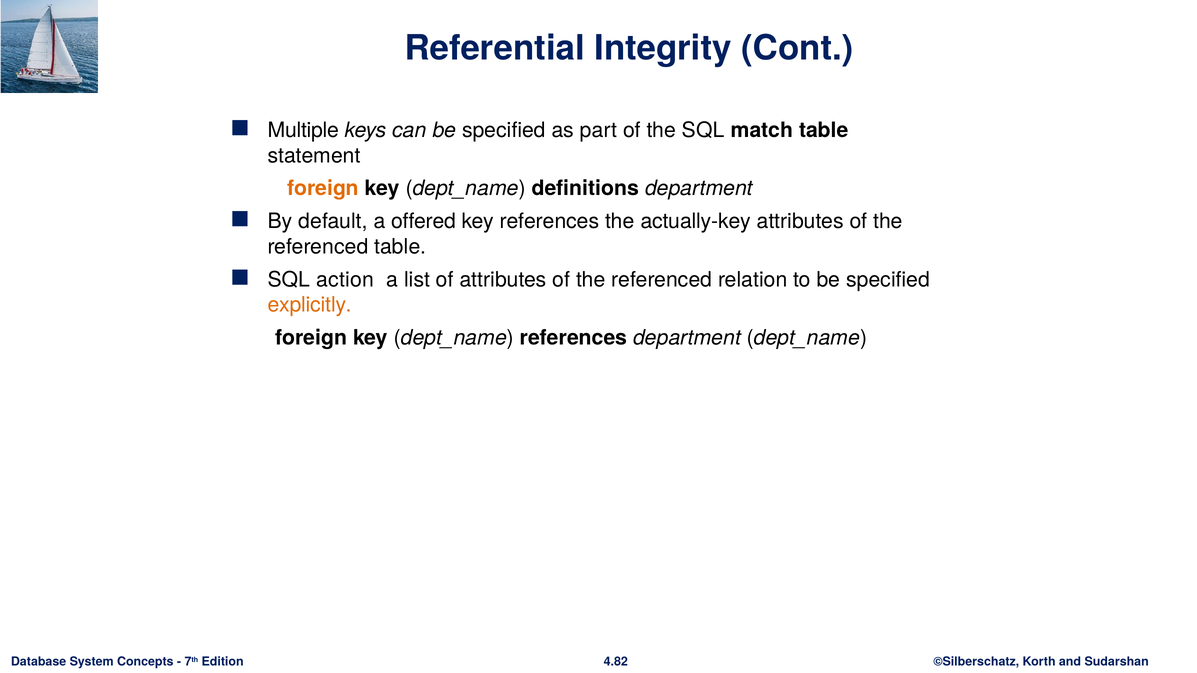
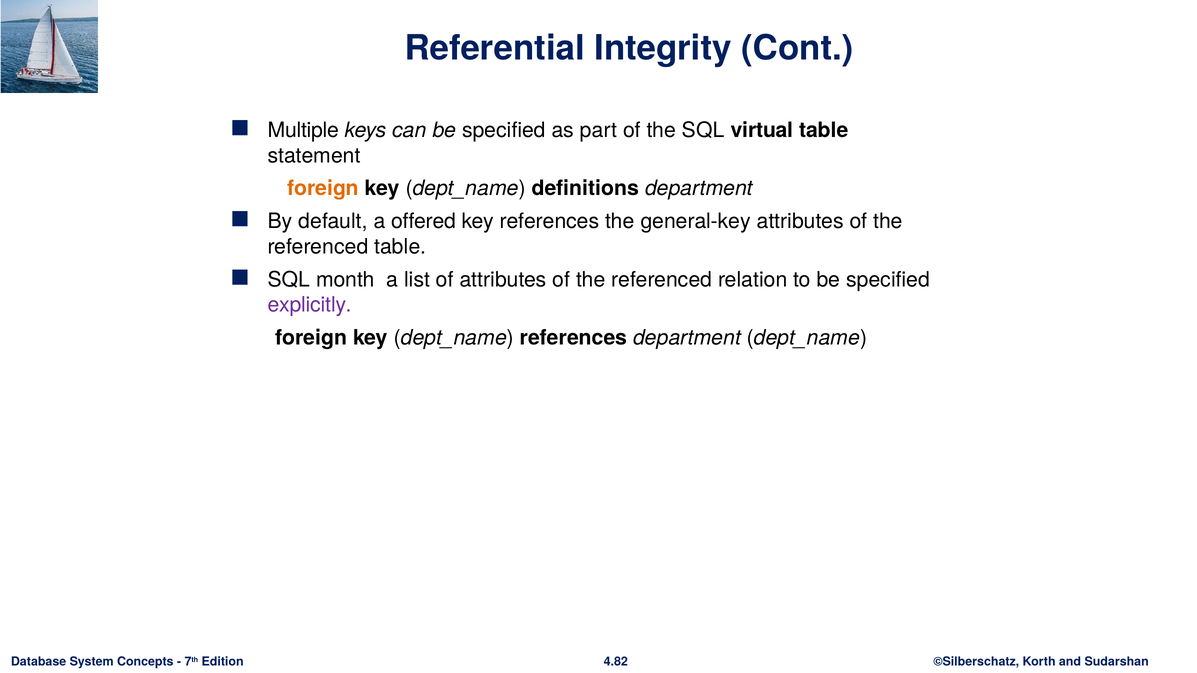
match: match -> virtual
actually-key: actually-key -> general-key
action: action -> month
explicitly colour: orange -> purple
